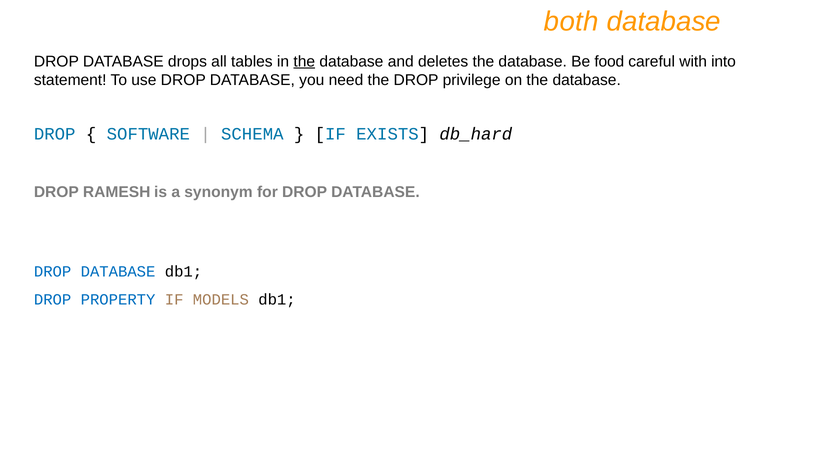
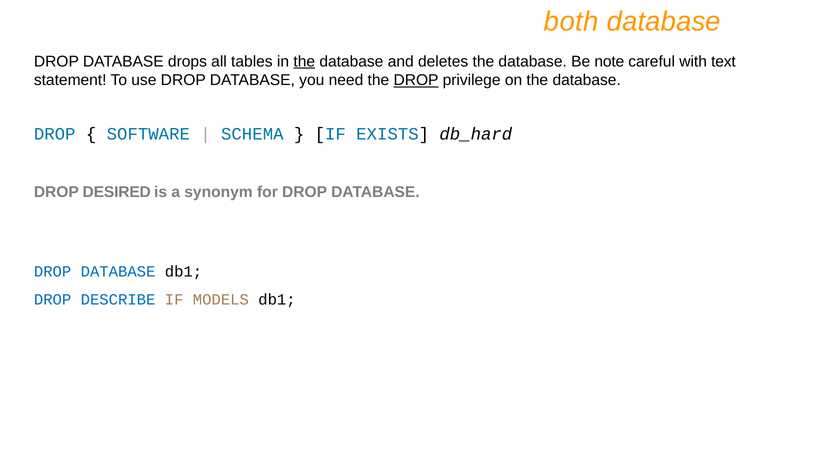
food: food -> note
into: into -> text
DROP at (416, 80) underline: none -> present
RAMESH: RAMESH -> DESIRED
PROPERTY: PROPERTY -> DESCRIBE
